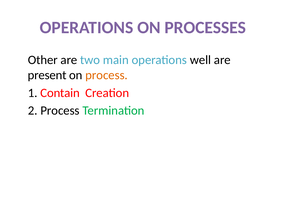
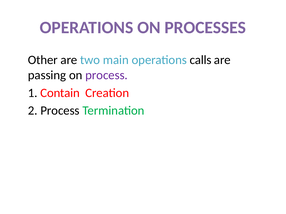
well: well -> calls
present: present -> passing
process at (107, 75) colour: orange -> purple
